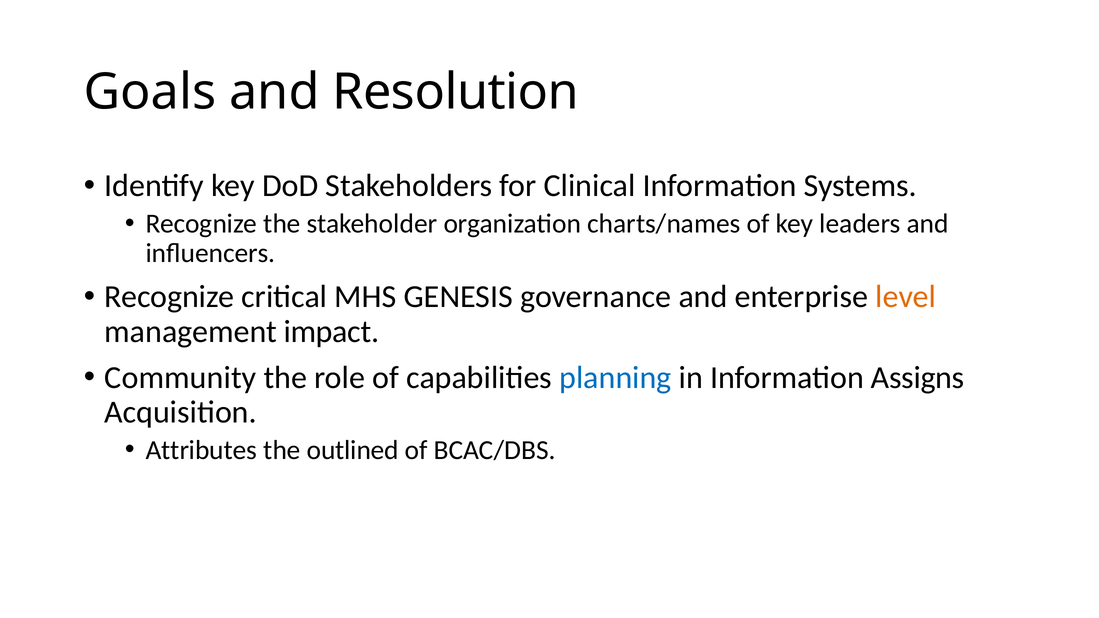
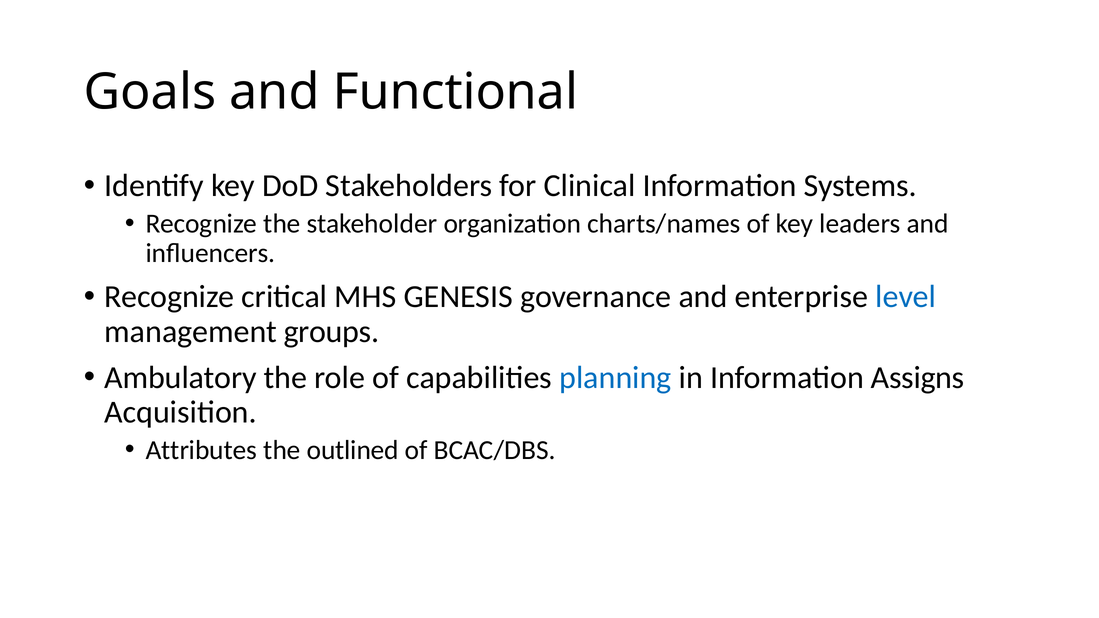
Resolution: Resolution -> Functional
level colour: orange -> blue
impact: impact -> groups
Community: Community -> Ambulatory
